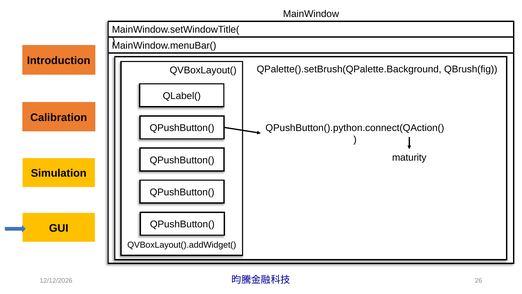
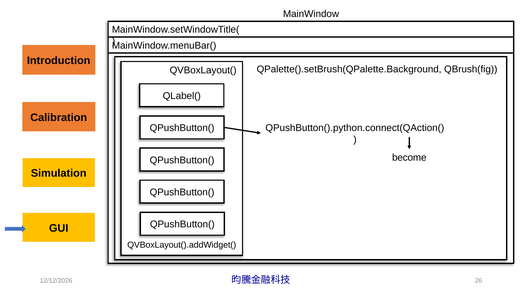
maturity: maturity -> become
